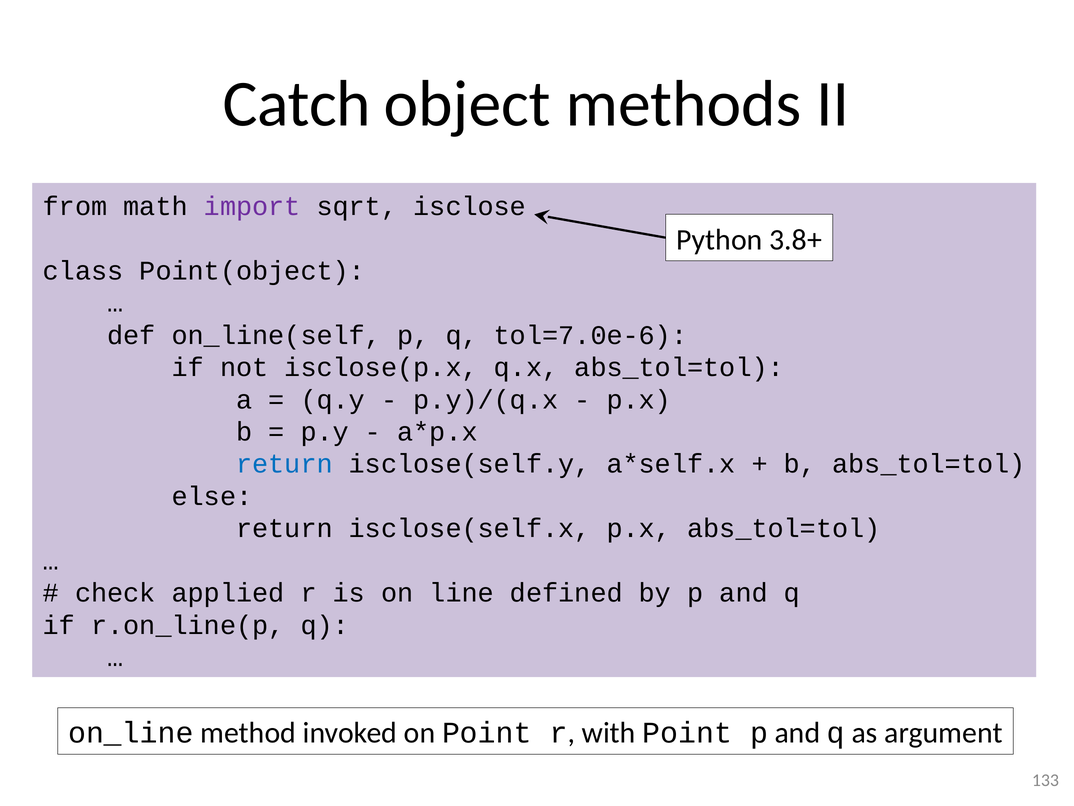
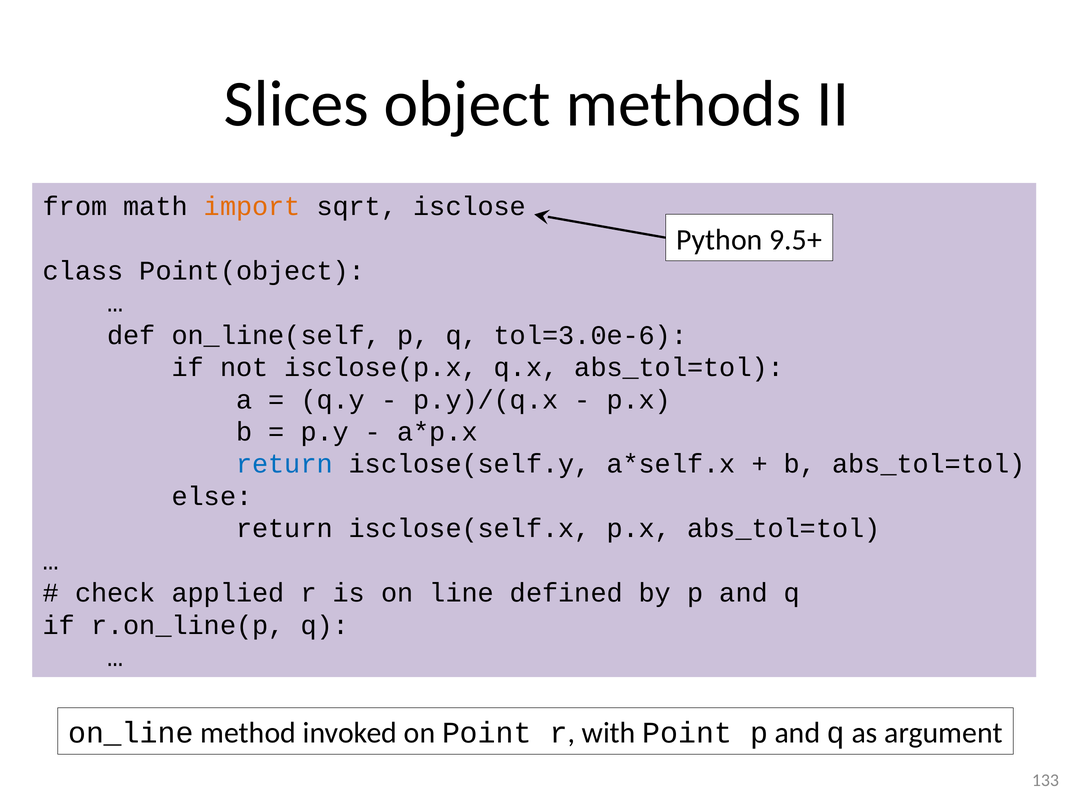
Catch: Catch -> Slices
import colour: purple -> orange
3.8+: 3.8+ -> 9.5+
tol=7.0e-6: tol=7.0e-6 -> tol=3.0e-6
